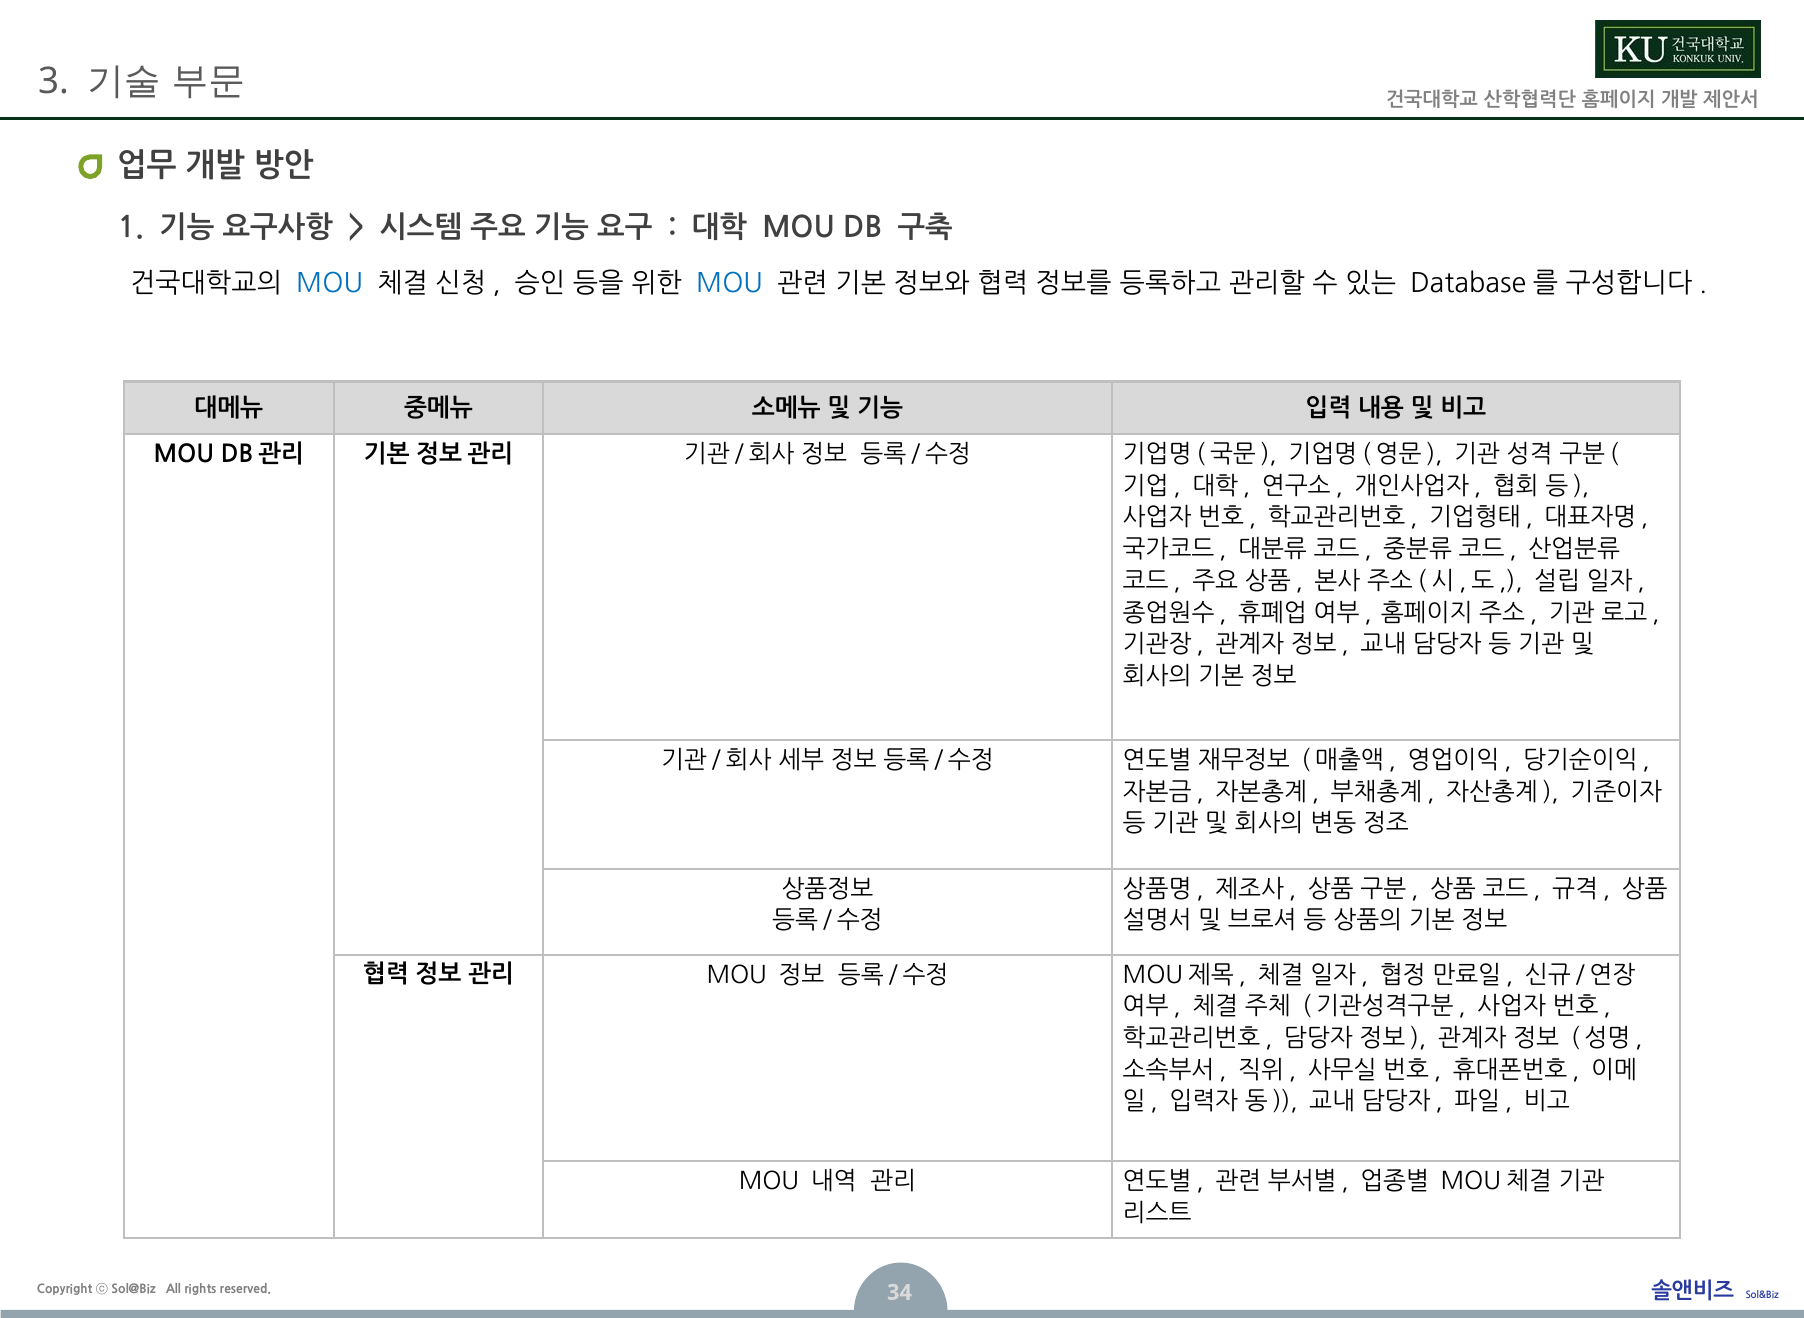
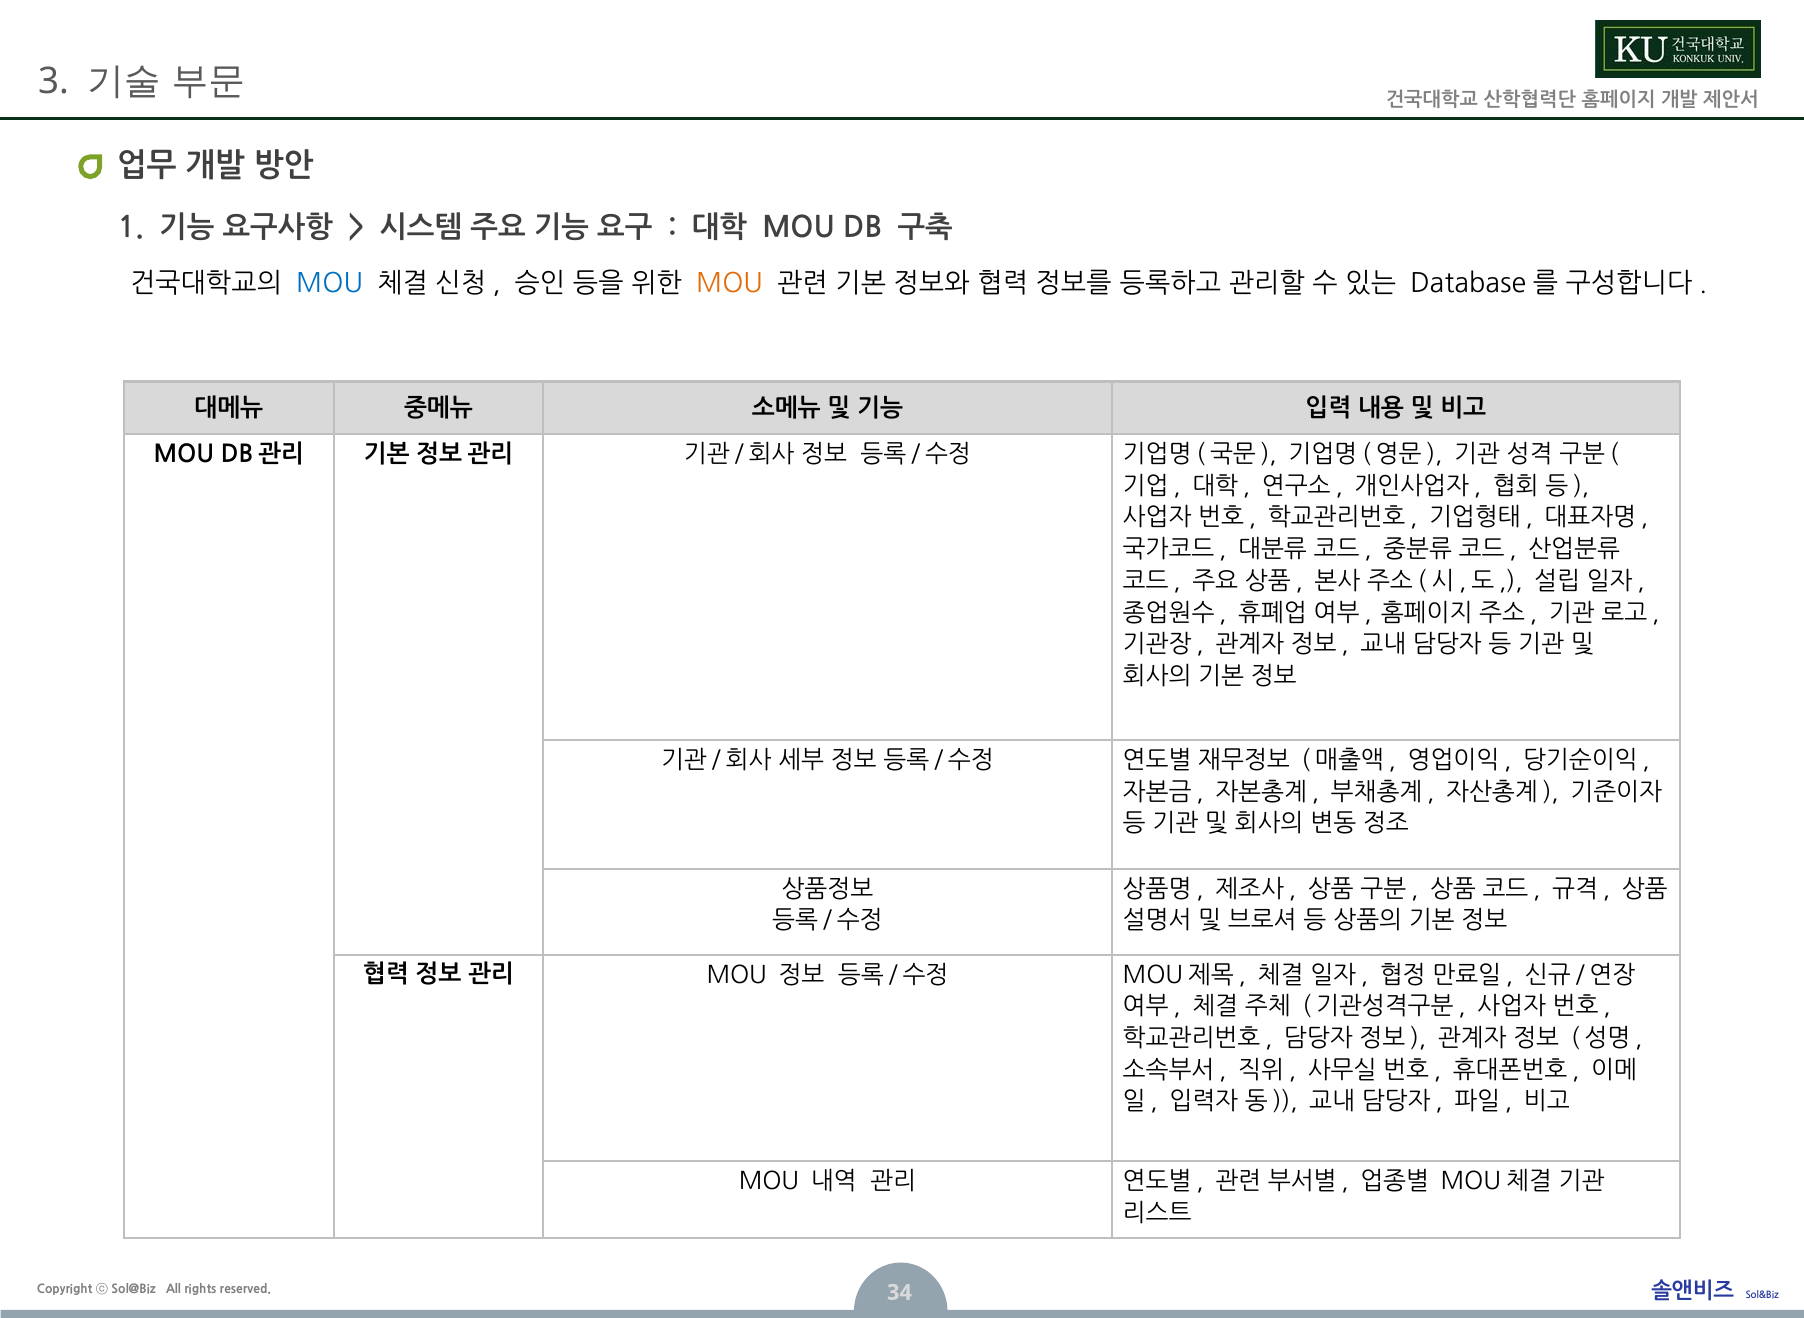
MOU at (730, 283) colour: blue -> orange
